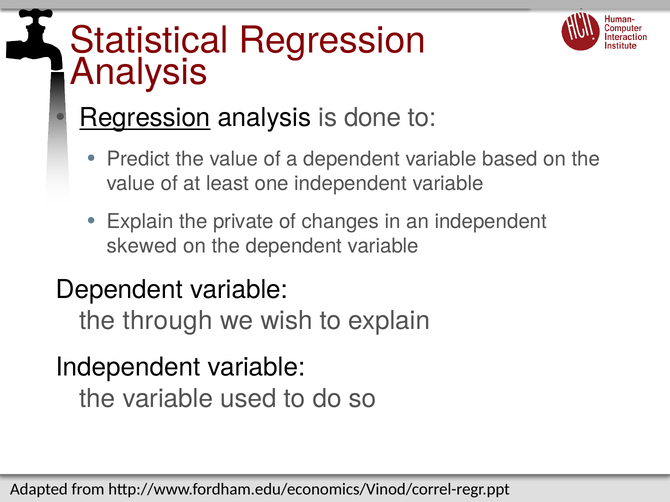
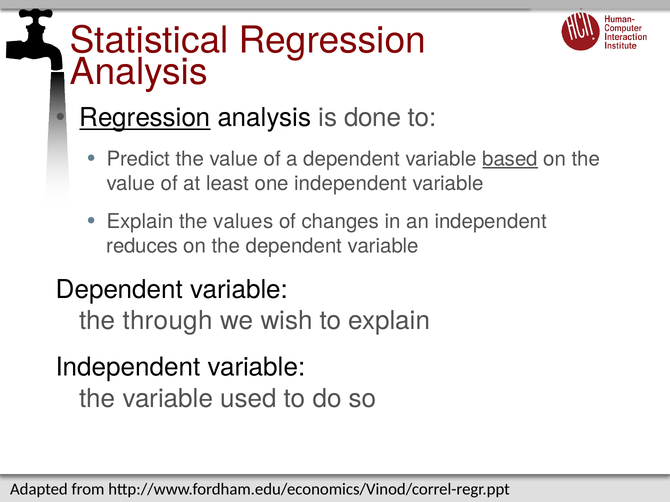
based underline: none -> present
private: private -> values
skewed: skewed -> reduces
